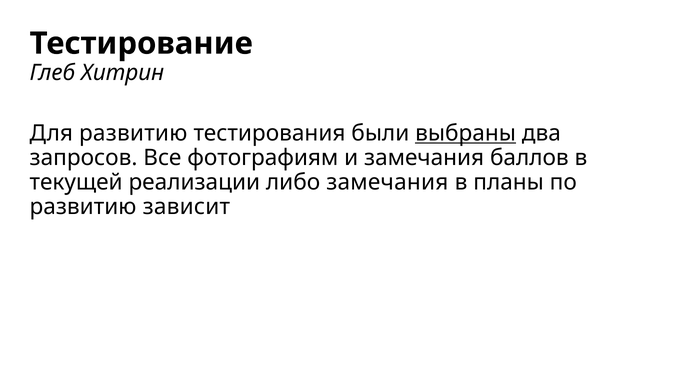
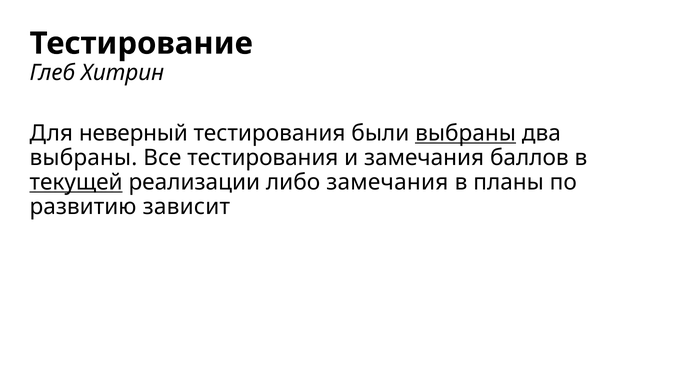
Для развитию: развитию -> неверный
запросов at (84, 157): запросов -> выбраны
Все фотографиям: фотографиям -> тестирования
текущей underline: none -> present
